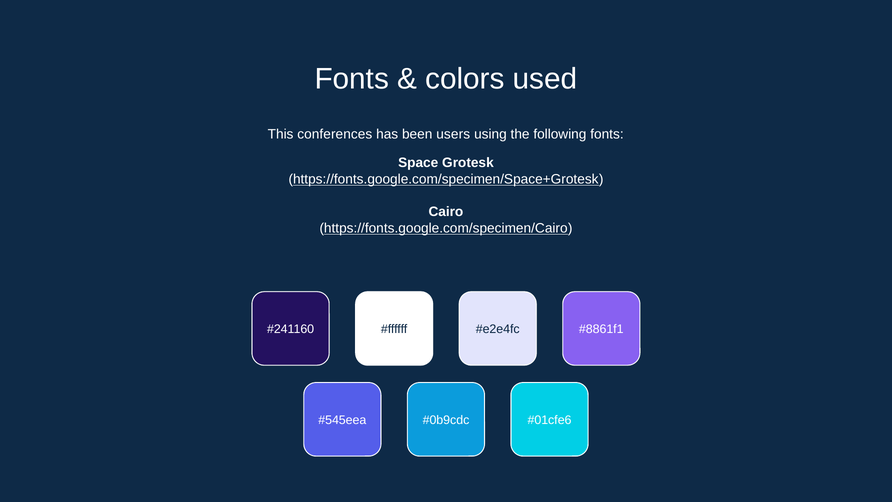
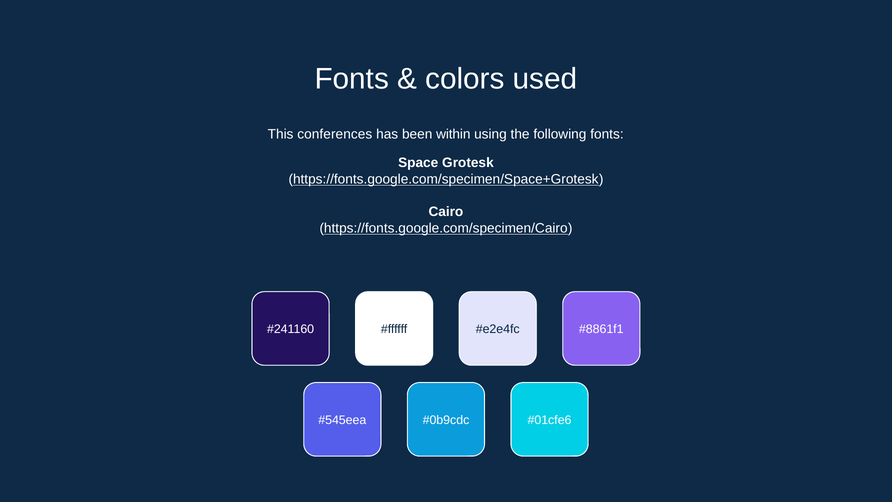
users: users -> within
